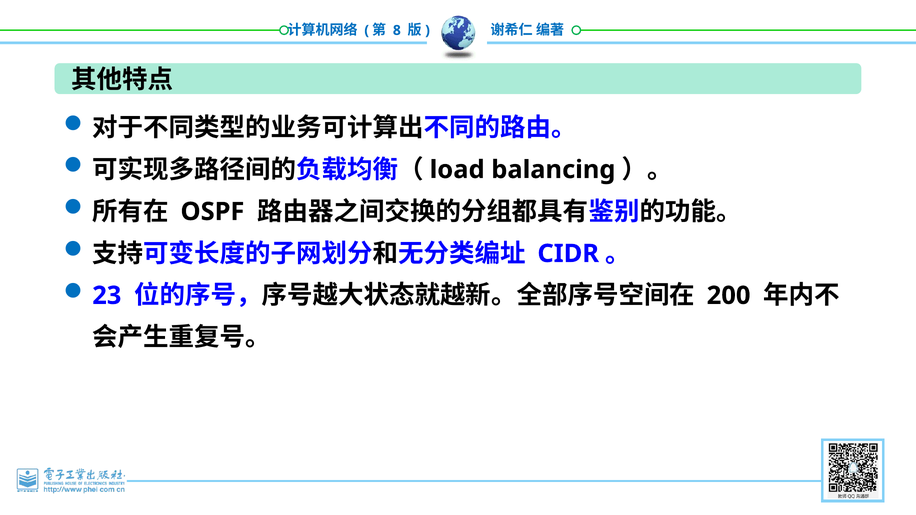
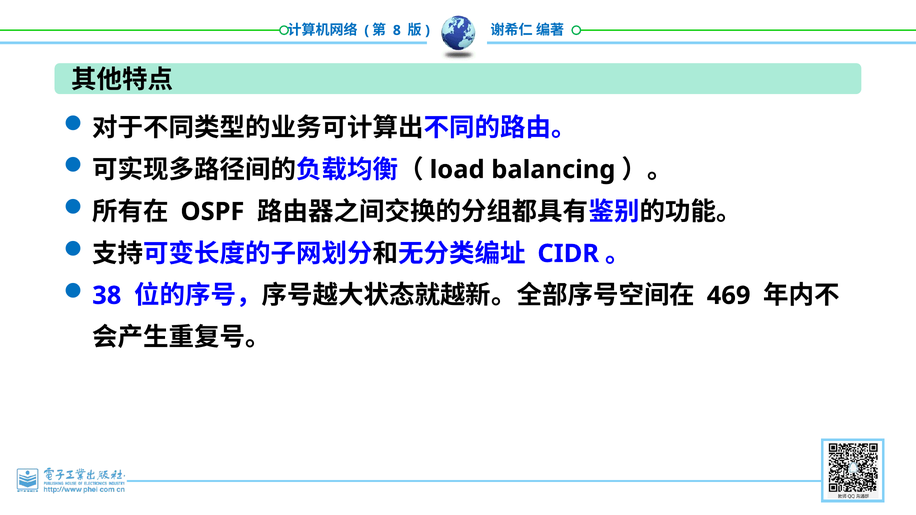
23: 23 -> 38
200: 200 -> 469
